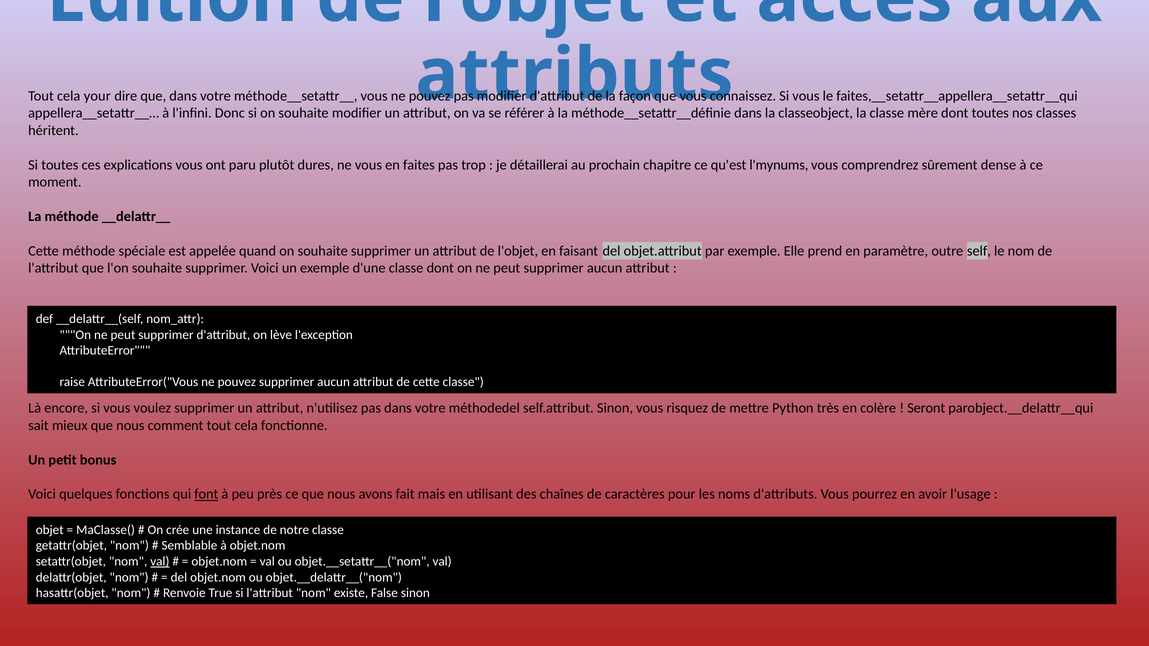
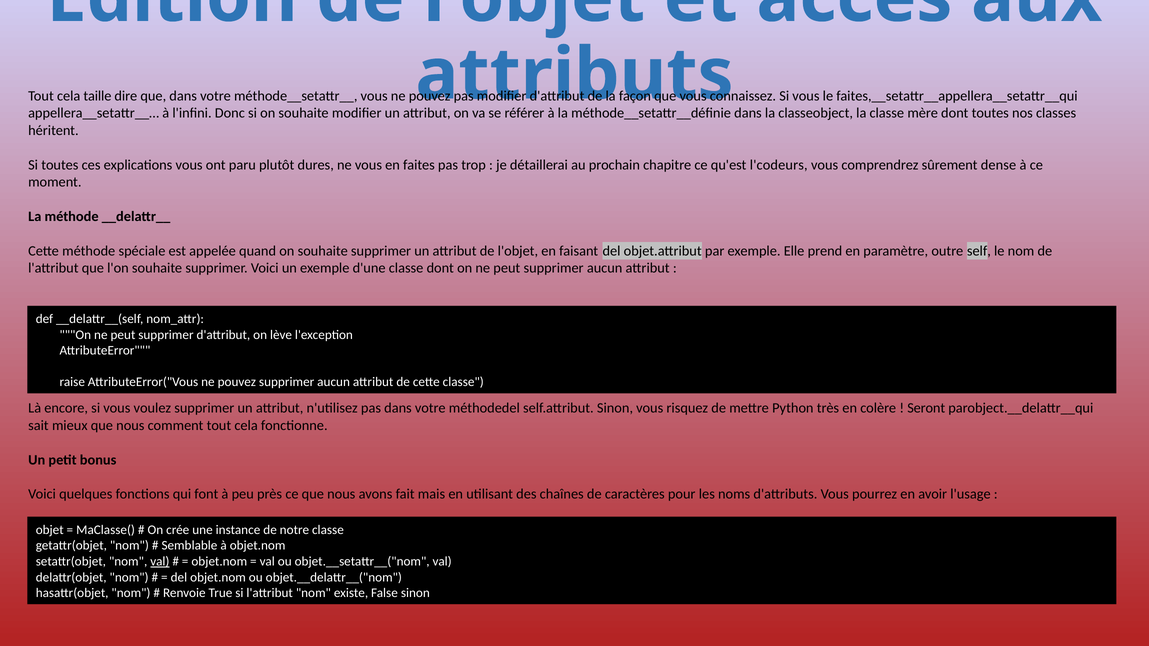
your: your -> taille
l'mynums: l'mynums -> l'codeurs
font underline: present -> none
